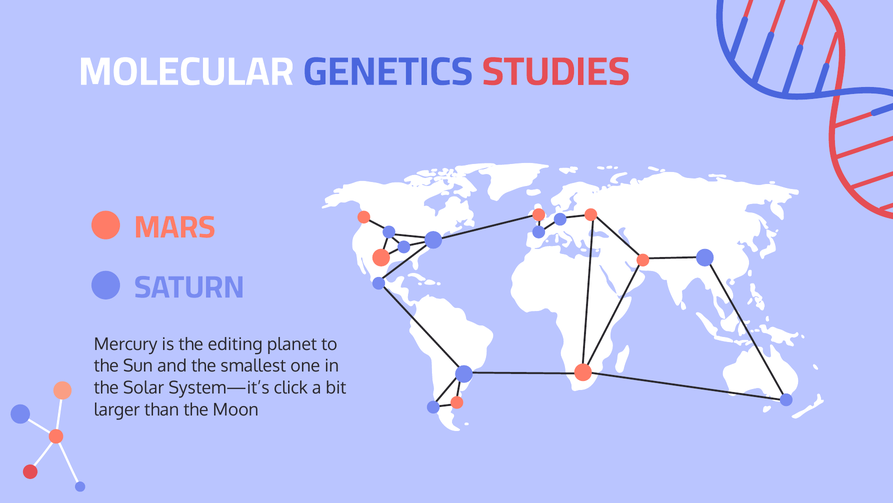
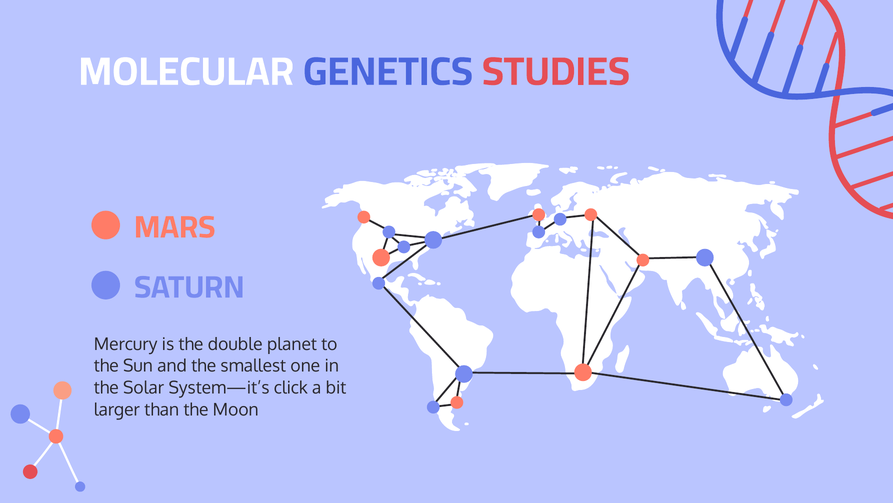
editing: editing -> double
